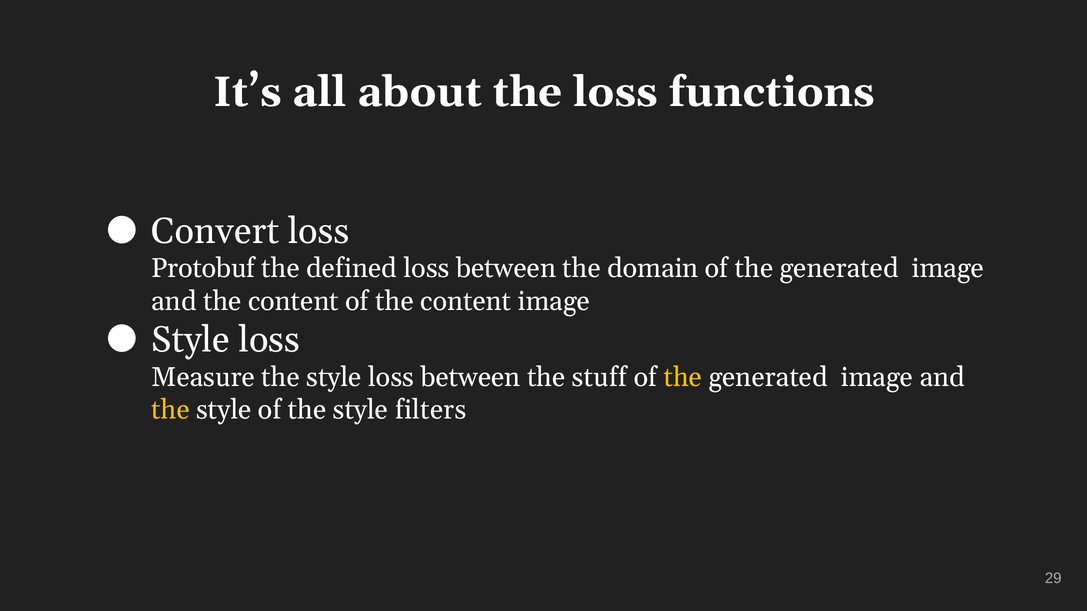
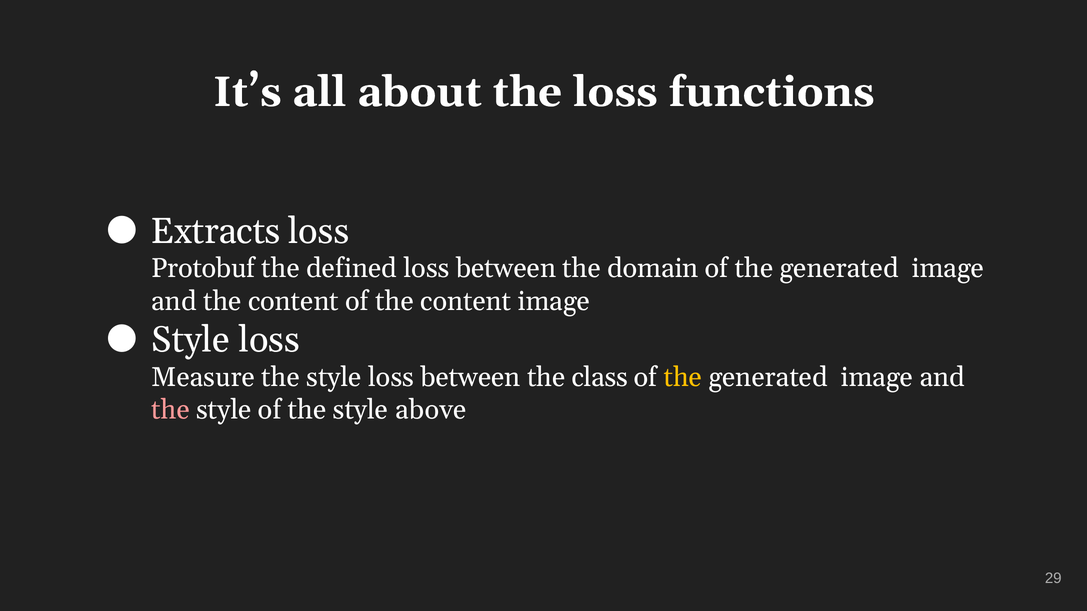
Convert: Convert -> Extracts
stuff: stuff -> class
the at (171, 410) colour: yellow -> pink
filters: filters -> above
